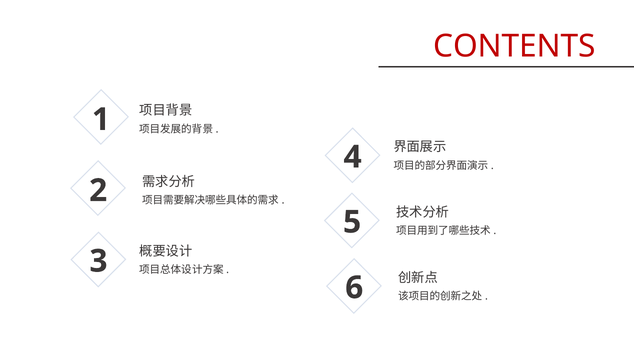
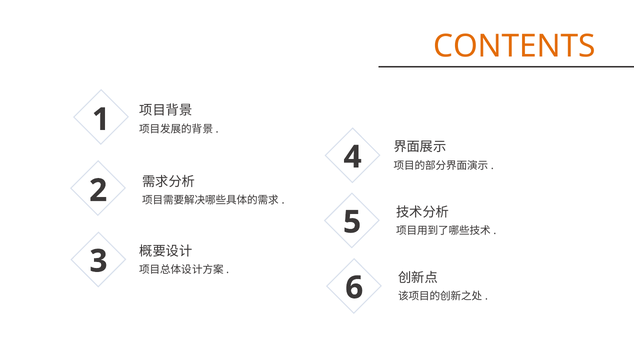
CONTENTS colour: red -> orange
